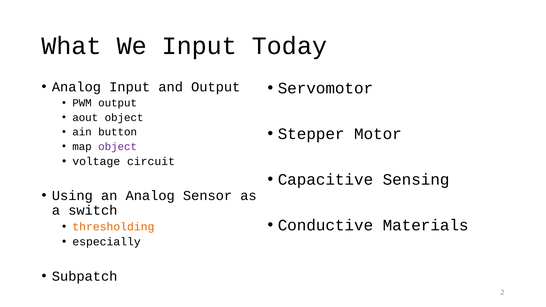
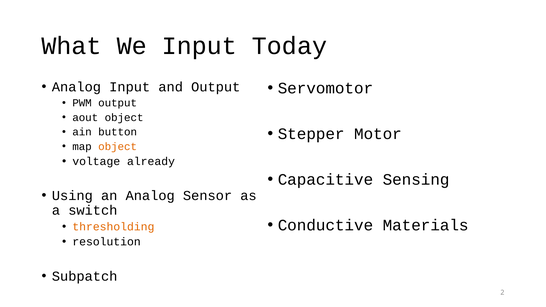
object at (118, 147) colour: purple -> orange
circuit: circuit -> already
especially: especially -> resolution
